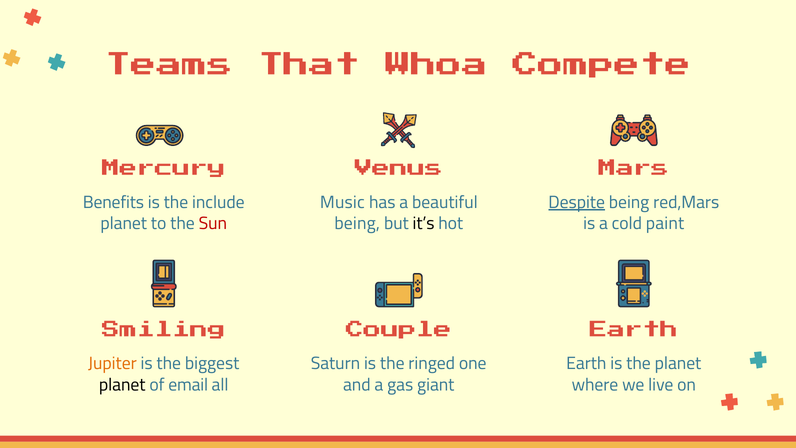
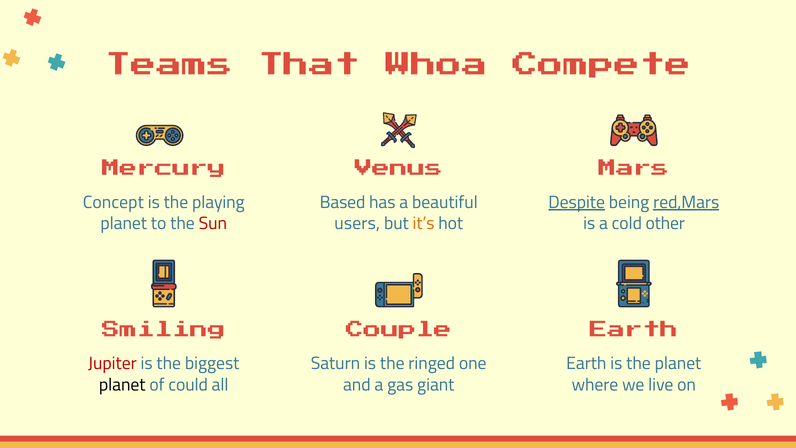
Benefits: Benefits -> Concept
include: include -> playing
Music: Music -> Based
red,Mars underline: none -> present
being at (357, 223): being -> users
it’s colour: black -> orange
paint: paint -> other
Jupiter colour: orange -> red
email: email -> could
